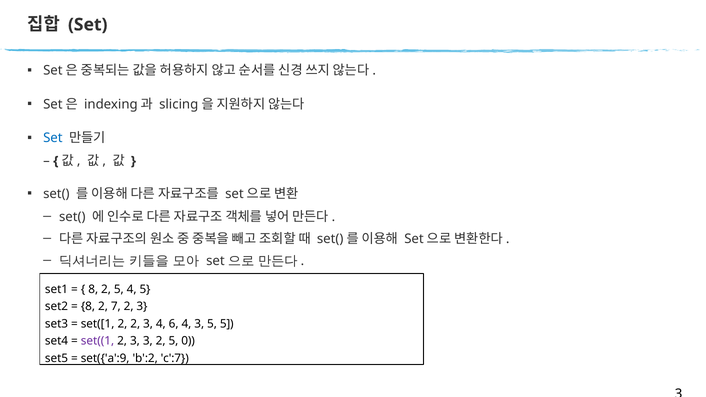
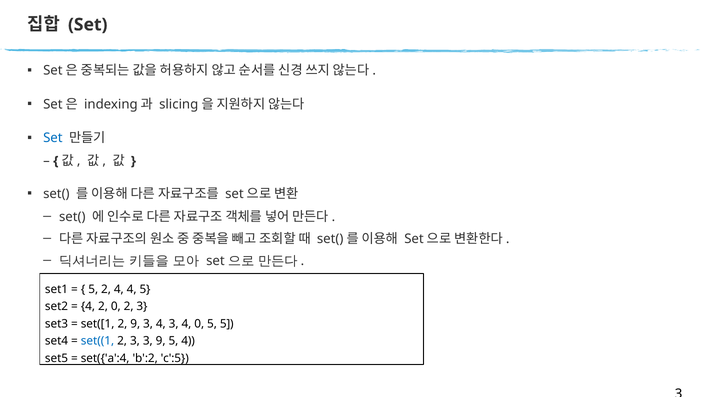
8 at (93, 289): 8 -> 5
5 at (119, 289): 5 -> 4
8 at (88, 307): 8 -> 4
2 7: 7 -> 0
2 2: 2 -> 9
4 6: 6 -> 3
4 3: 3 -> 0
set((1 colour: purple -> blue
3 2: 2 -> 9
5 0: 0 -> 4
set({'a':9: set({'a':9 -> set({'a':4
c':7: c':7 -> c':5
